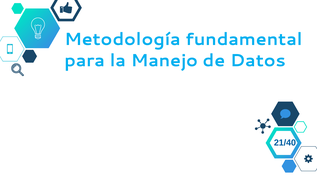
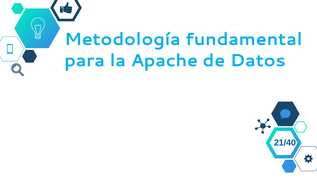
Manejo: Manejo -> Apache
